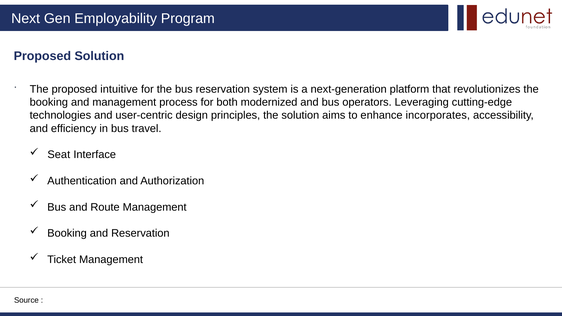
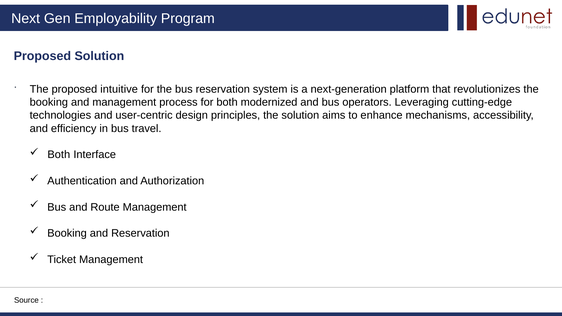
incorporates: incorporates -> mechanisms
Seat at (59, 155): Seat -> Both
